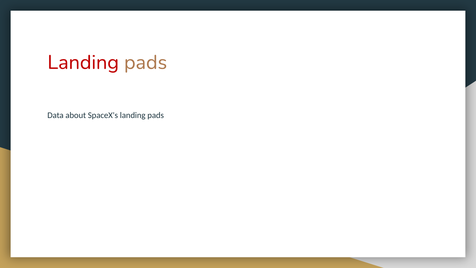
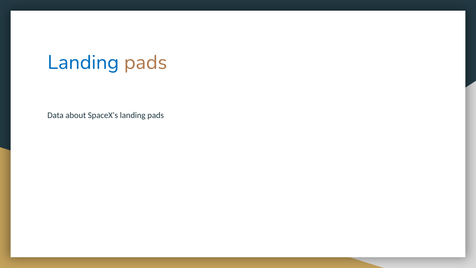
Landing at (83, 62) colour: red -> blue
